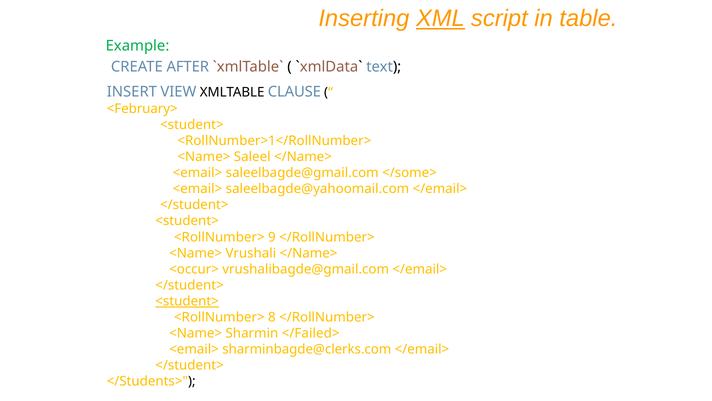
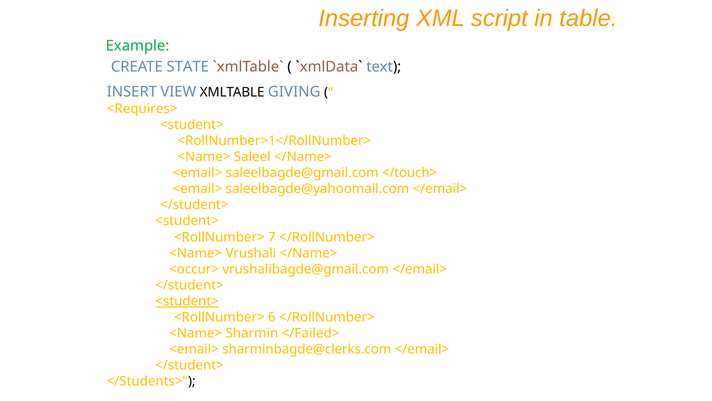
XML underline: present -> none
AFTER: AFTER -> STATE
CLAUSE: CLAUSE -> GIVING
<February>: <February> -> <Requires>
</some>: </some> -> </touch>
9: 9 -> 7
8: 8 -> 6
